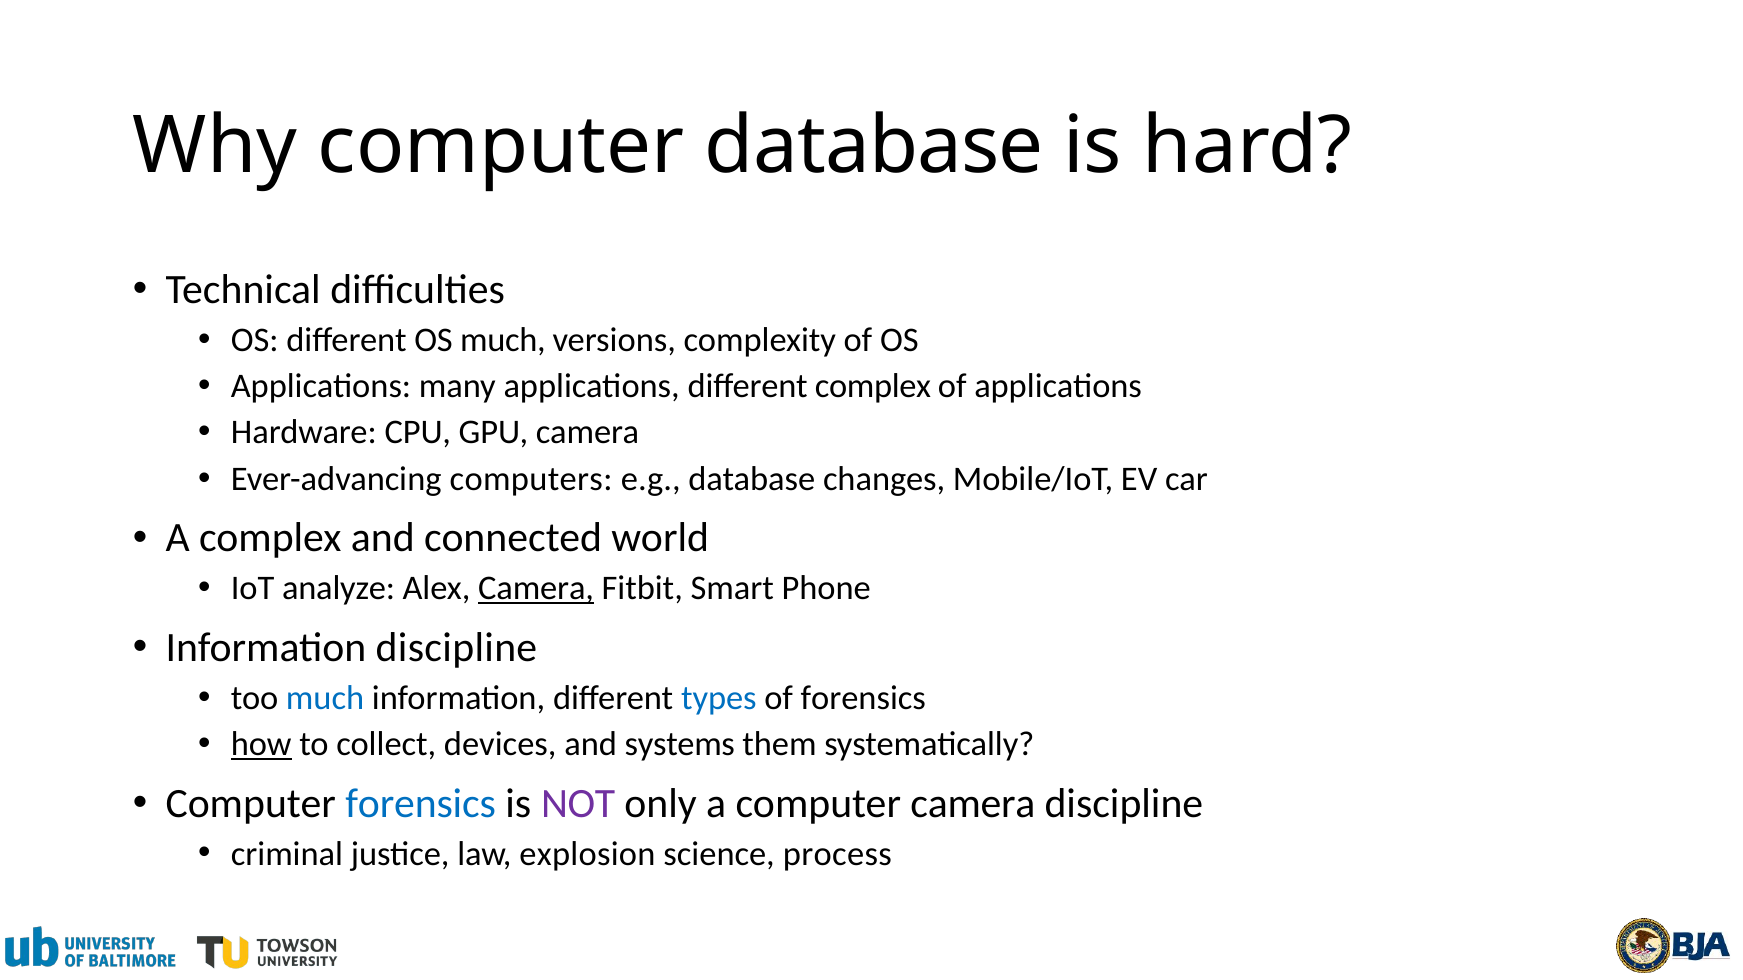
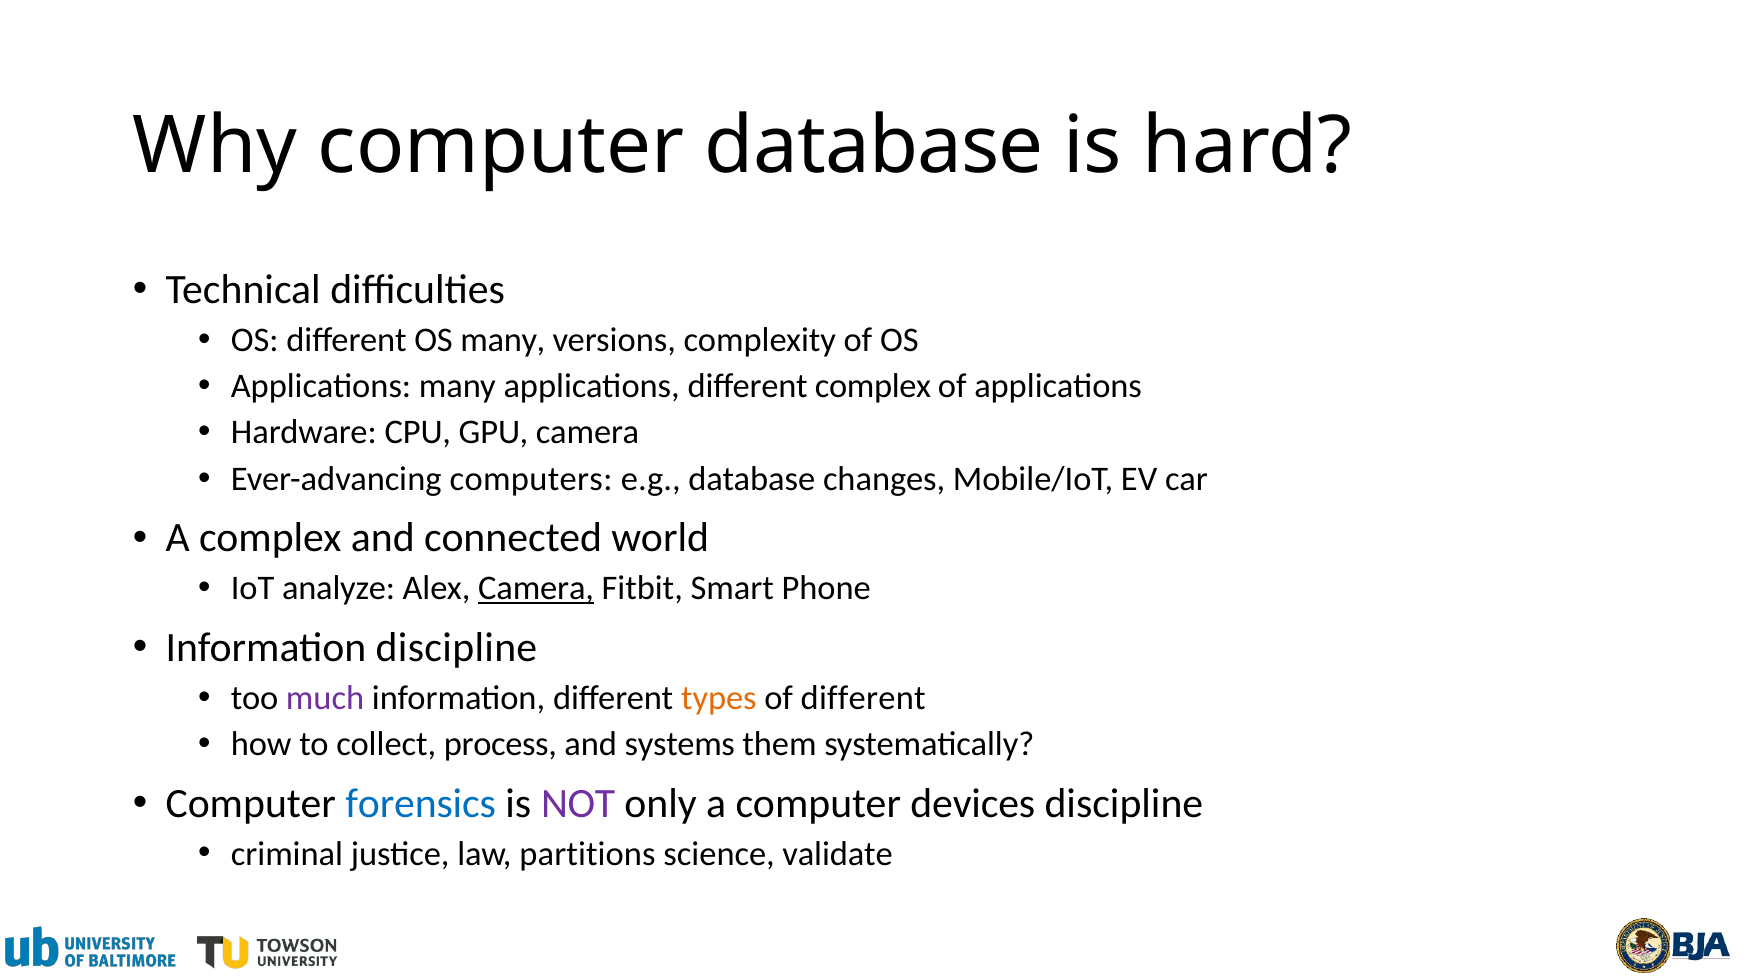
OS much: much -> many
much at (325, 698) colour: blue -> purple
types colour: blue -> orange
of forensics: forensics -> different
how underline: present -> none
devices: devices -> process
computer camera: camera -> devices
explosion: explosion -> partitions
process: process -> validate
